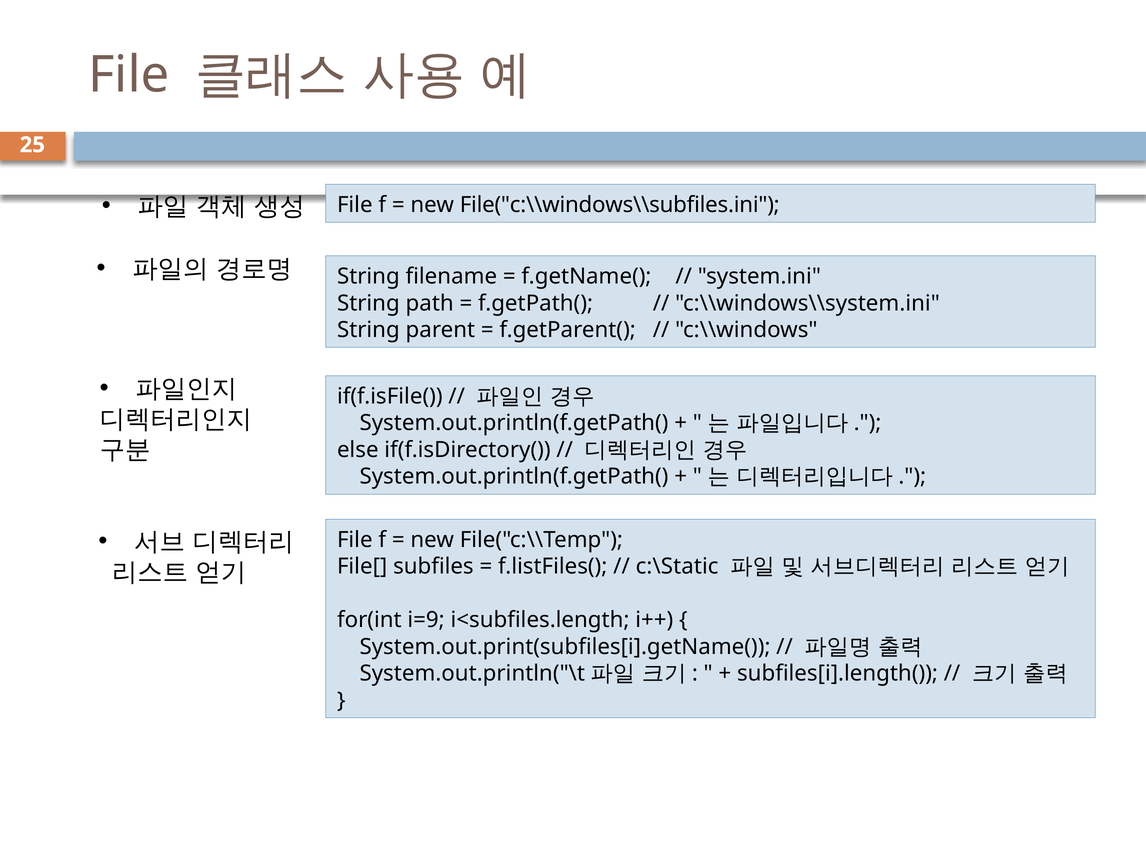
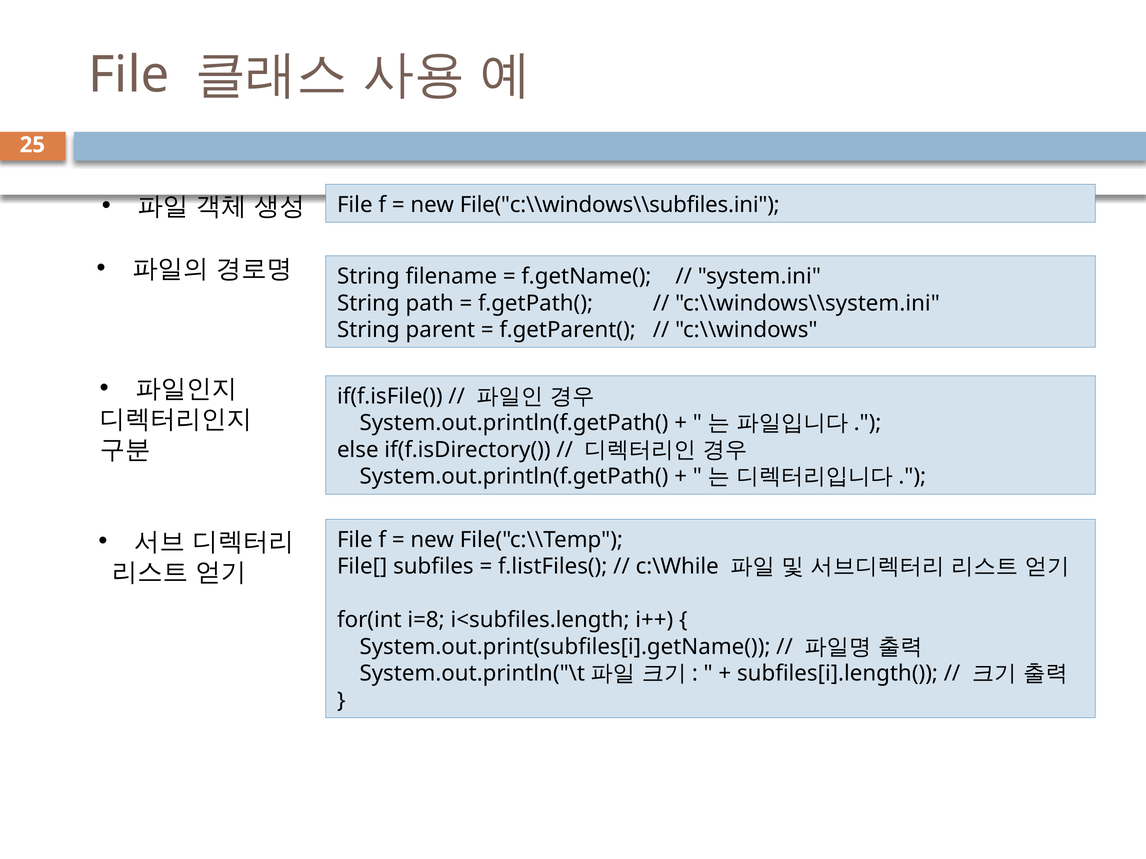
c:\Static: c:\Static -> c:\While
i=9: i=9 -> i=8
